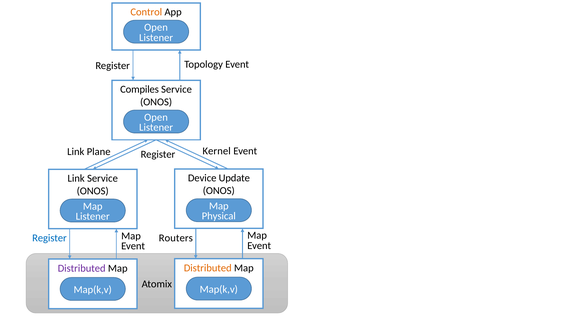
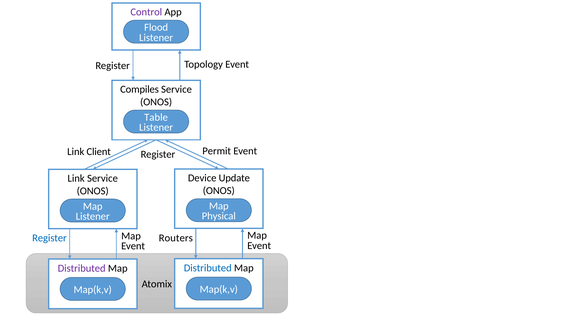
Control colour: orange -> purple
Open at (156, 27): Open -> Flood
Open at (156, 117): Open -> Table
Plane: Plane -> Client
Kernel: Kernel -> Permit
Distributed at (208, 268) colour: orange -> blue
